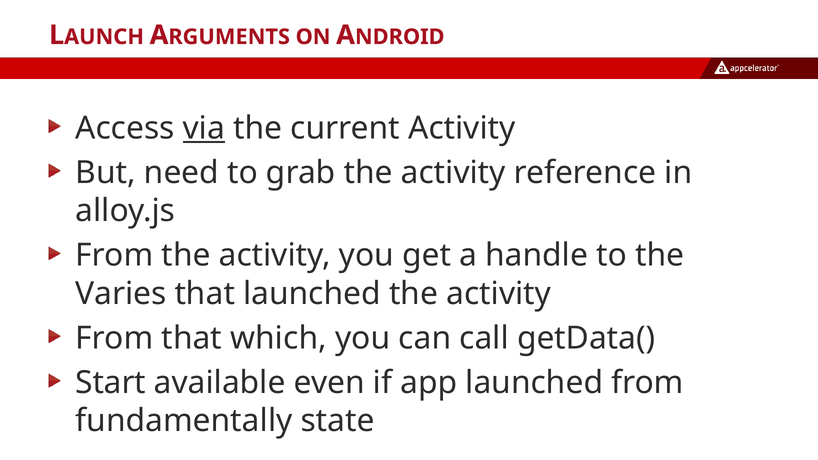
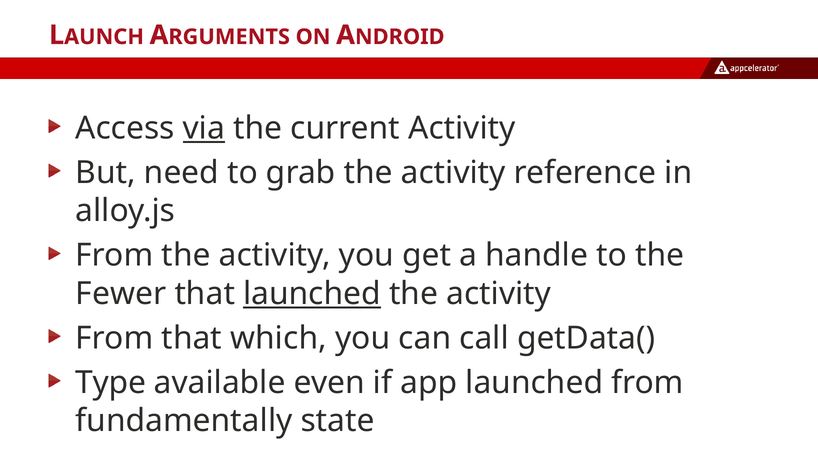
Varies: Varies -> Fewer
launched at (312, 294) underline: none -> present
Start: Start -> Type
